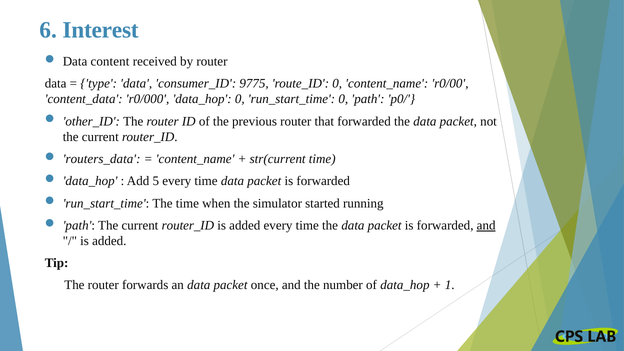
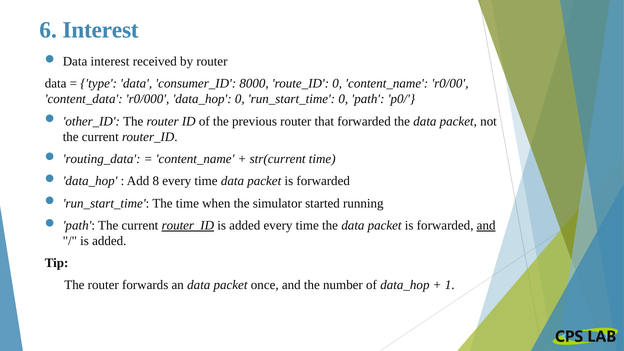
Data content: content -> interest
9775: 9775 -> 8000
routers_data: routers_data -> routing_data
5: 5 -> 8
router_ID at (188, 225) underline: none -> present
